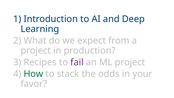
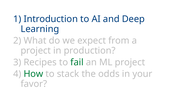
fail colour: purple -> green
